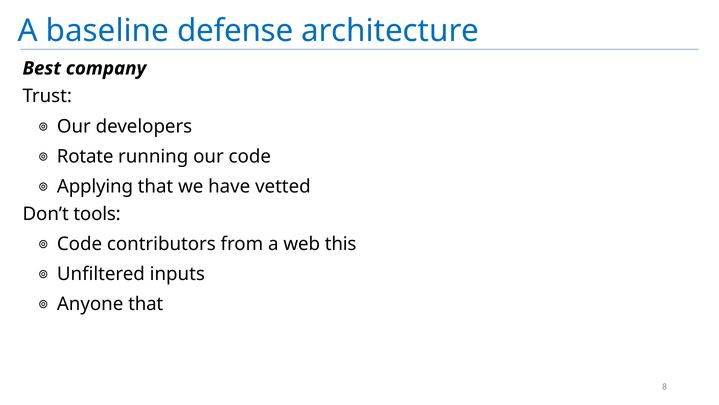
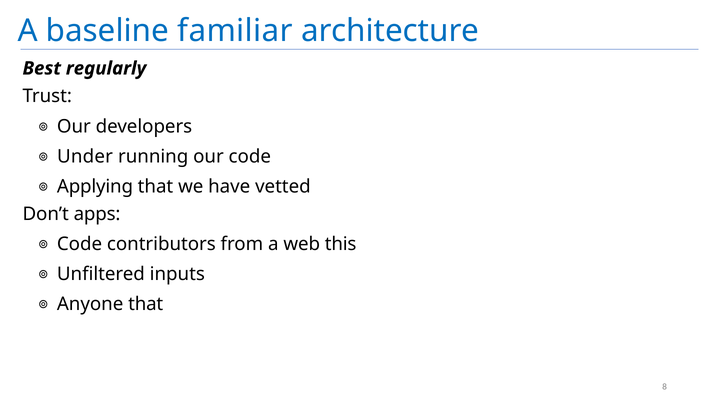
defense: defense -> familiar
company: company -> regularly
Rotate: Rotate -> Under
tools: tools -> apps
